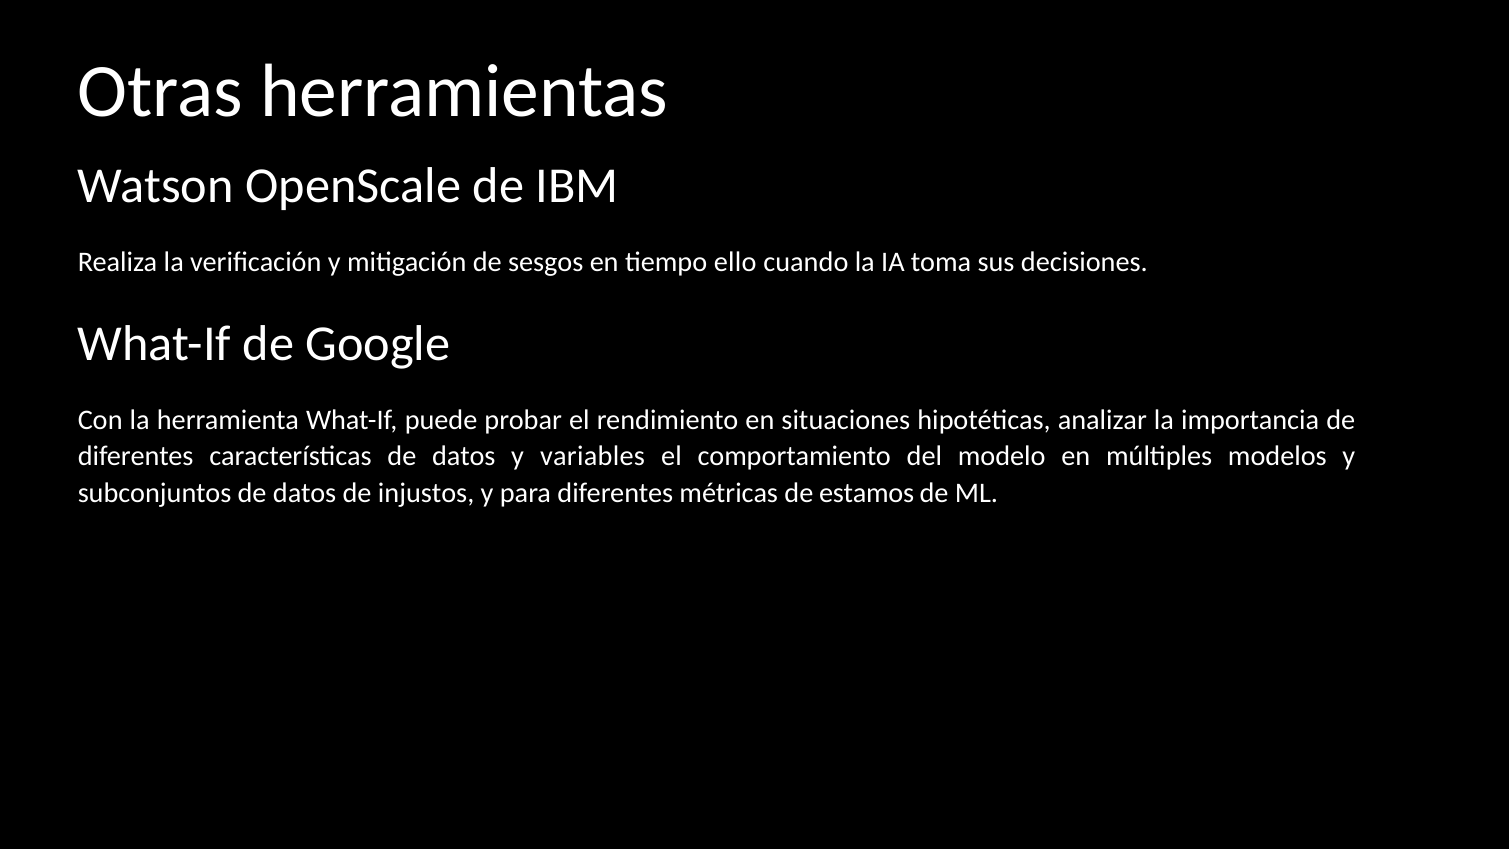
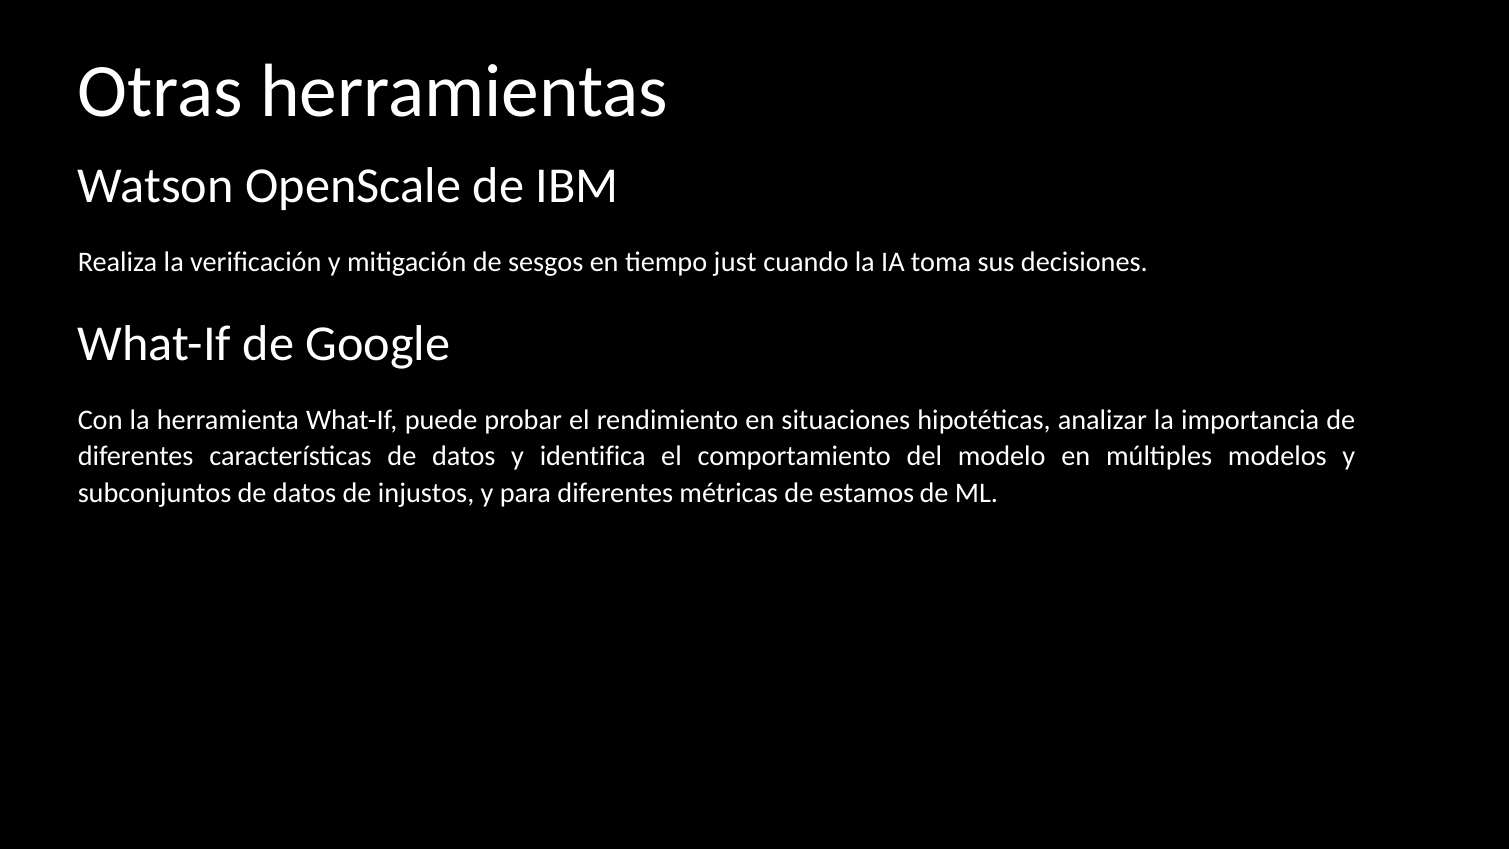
ello: ello -> just
variables: variables -> identifica
